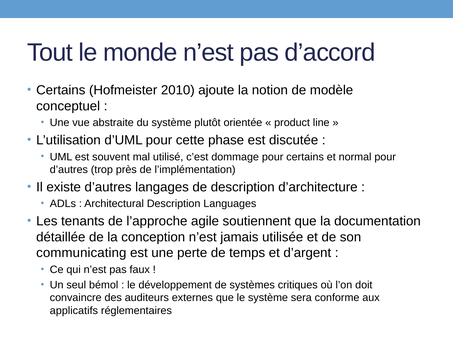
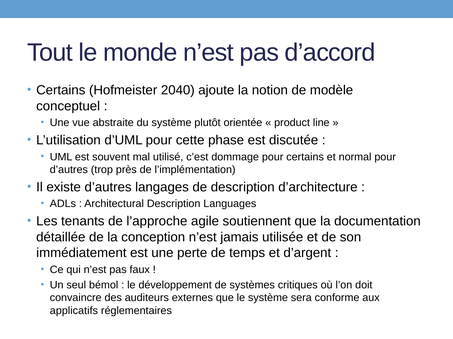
2010: 2010 -> 2040
communicating: communicating -> immédiatement
